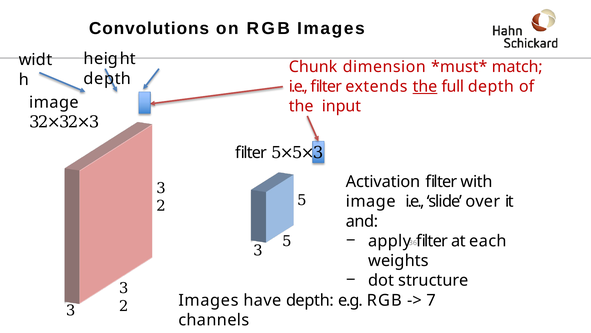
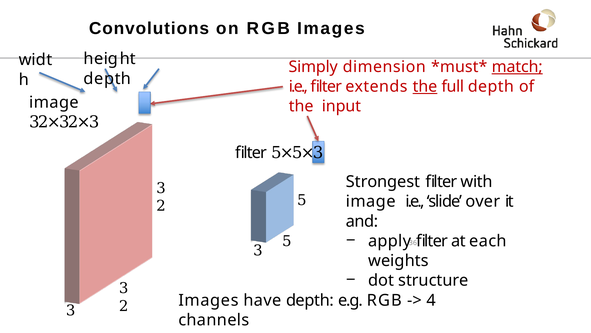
Chunk: Chunk -> Simply
match underline: none -> present
Activation: Activation -> Strongest
7: 7 -> 4
